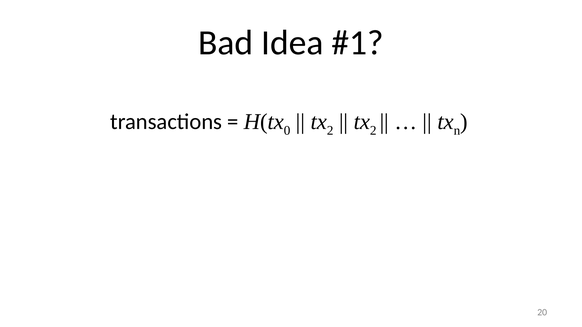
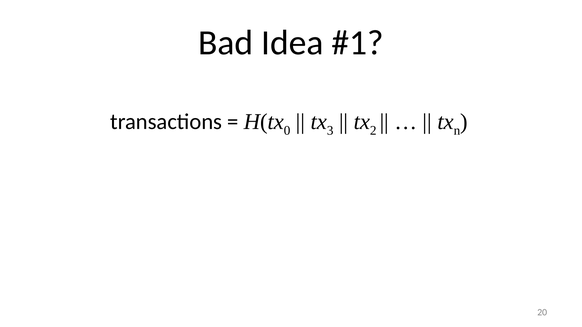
2 at (330, 131): 2 -> 3
